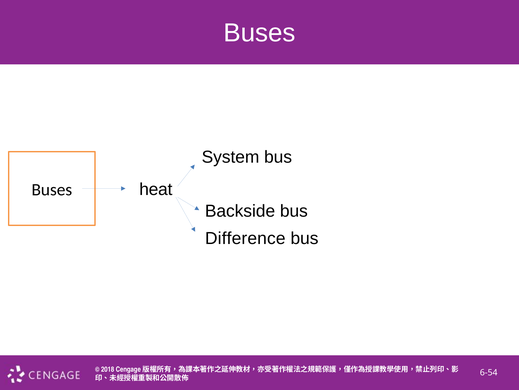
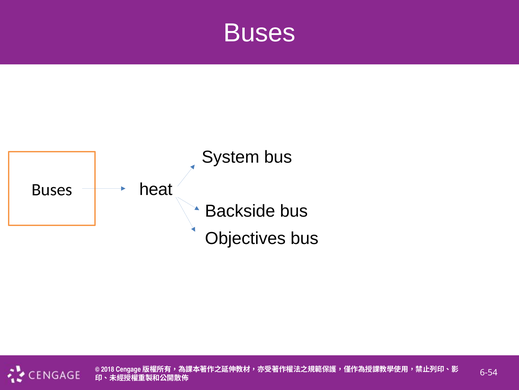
Difference: Difference -> Objectives
